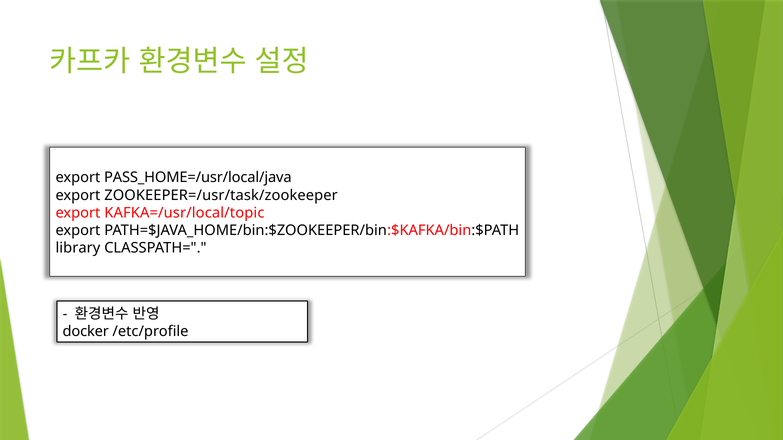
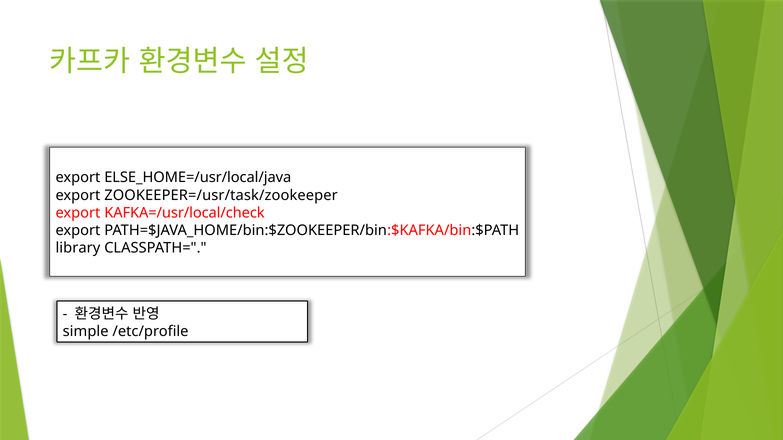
PASS_HOME=/usr/local/java: PASS_HOME=/usr/local/java -> ELSE_HOME=/usr/local/java
KAFKA=/usr/local/topic: KAFKA=/usr/local/topic -> KAFKA=/usr/local/check
docker: docker -> simple
